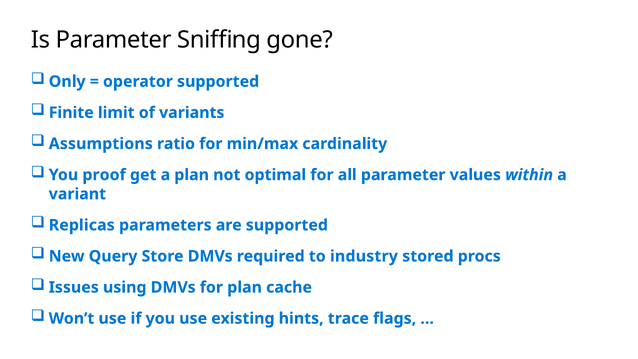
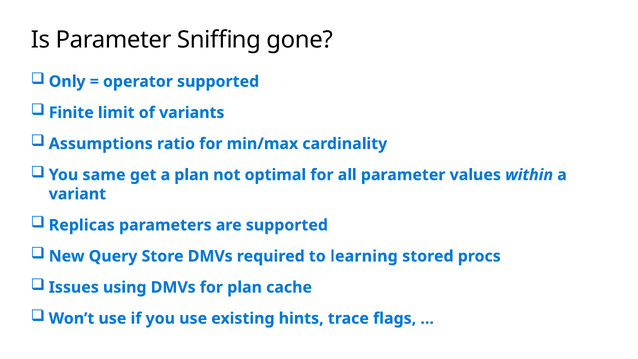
proof: proof -> same
industry: industry -> learning
